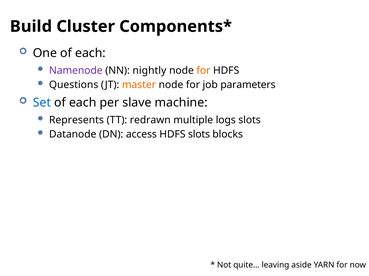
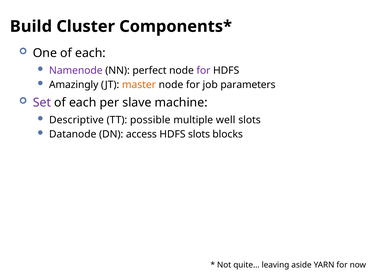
nightly: nightly -> perfect
for at (203, 71) colour: orange -> purple
Questions: Questions -> Amazingly
Set colour: blue -> purple
Represents: Represents -> Descriptive
redrawn: redrawn -> possible
logs: logs -> well
